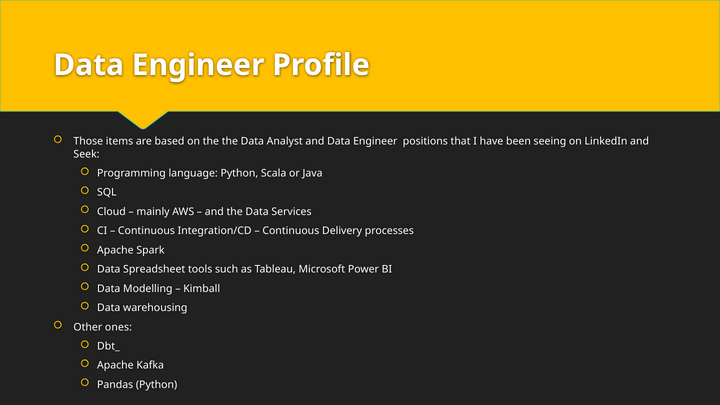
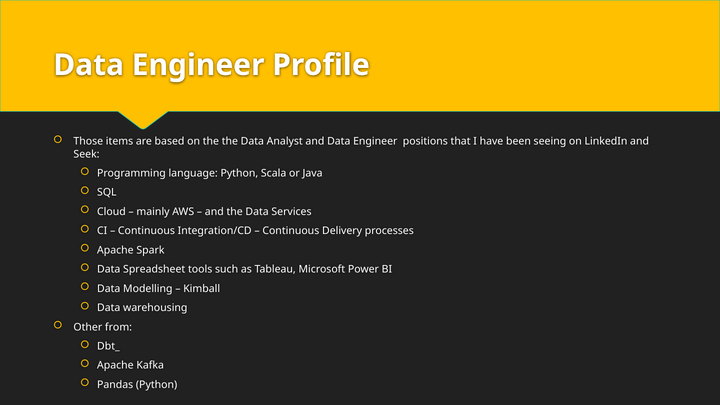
ones: ones -> from
